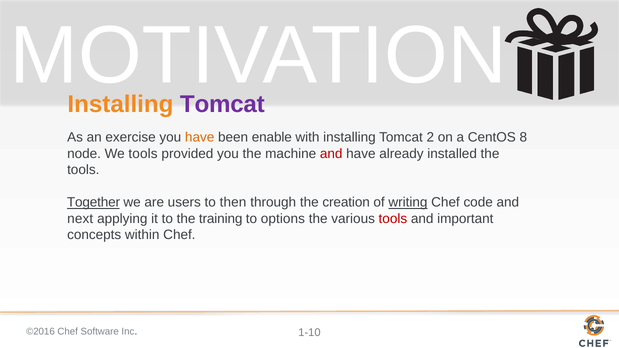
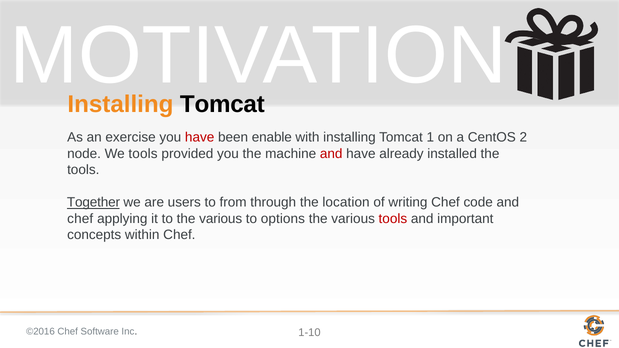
Tomcat at (222, 104) colour: purple -> black
have at (200, 138) colour: orange -> red
2: 2 -> 1
8: 8 -> 2
then: then -> from
creation: creation -> location
writing underline: present -> none
next at (80, 219): next -> chef
to the training: training -> various
